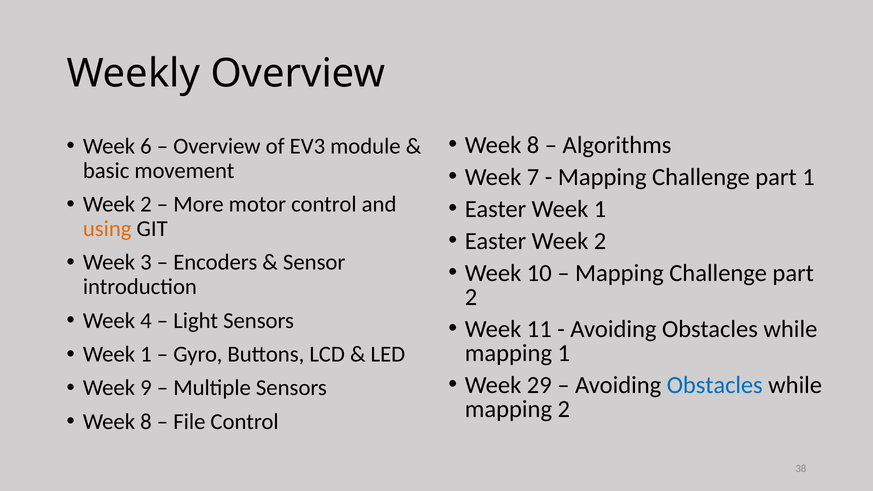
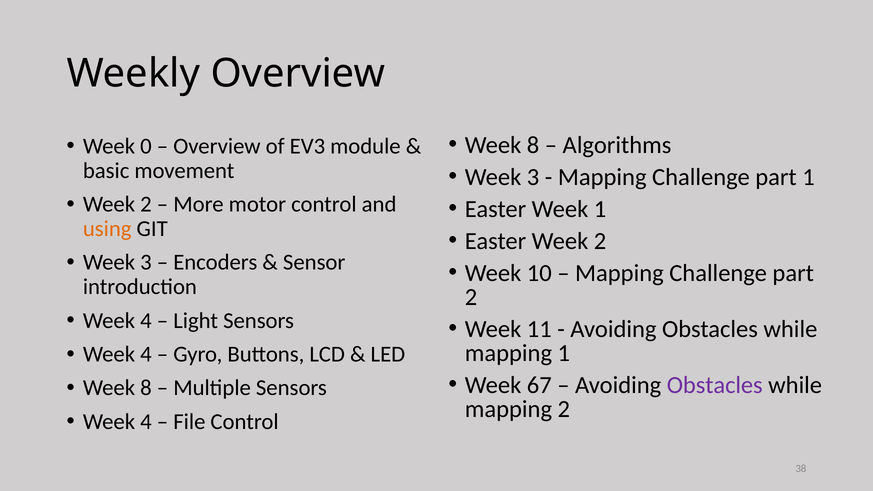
6: 6 -> 0
7 at (533, 177): 7 -> 3
1 at (146, 354): 1 -> 4
29: 29 -> 67
Obstacles at (715, 385) colour: blue -> purple
9 at (146, 388): 9 -> 8
8 at (146, 422): 8 -> 4
